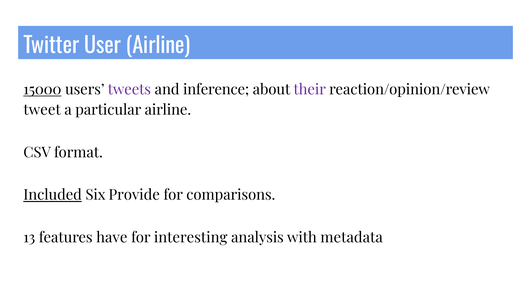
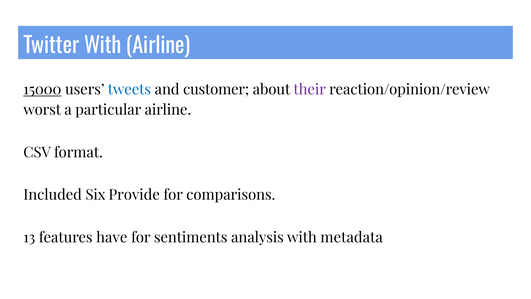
Twitter User: User -> With
tweets colour: purple -> blue
inference: inference -> customer
tweet: tweet -> worst
Included underline: present -> none
interesting: interesting -> sentiments
